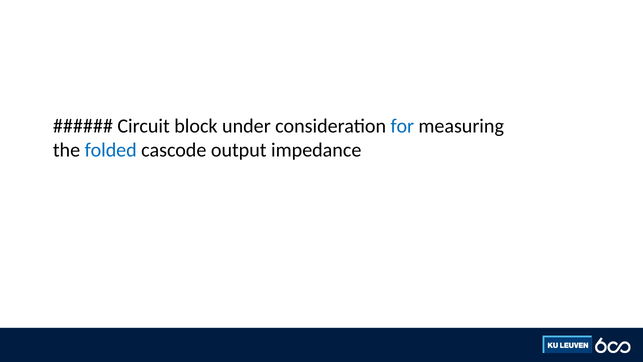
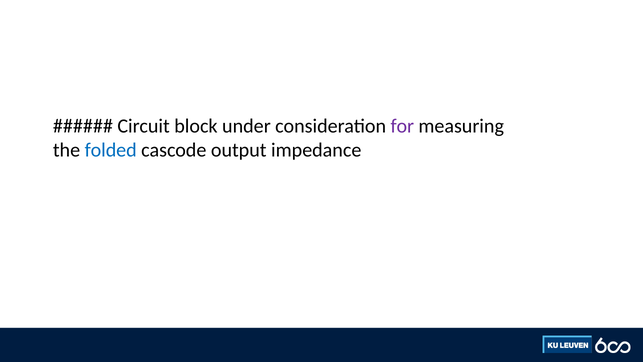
for colour: blue -> purple
